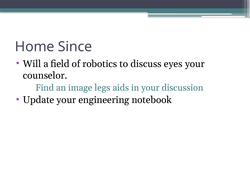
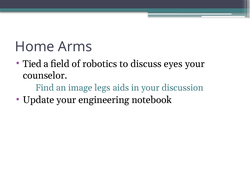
Since: Since -> Arms
Will: Will -> Tied
